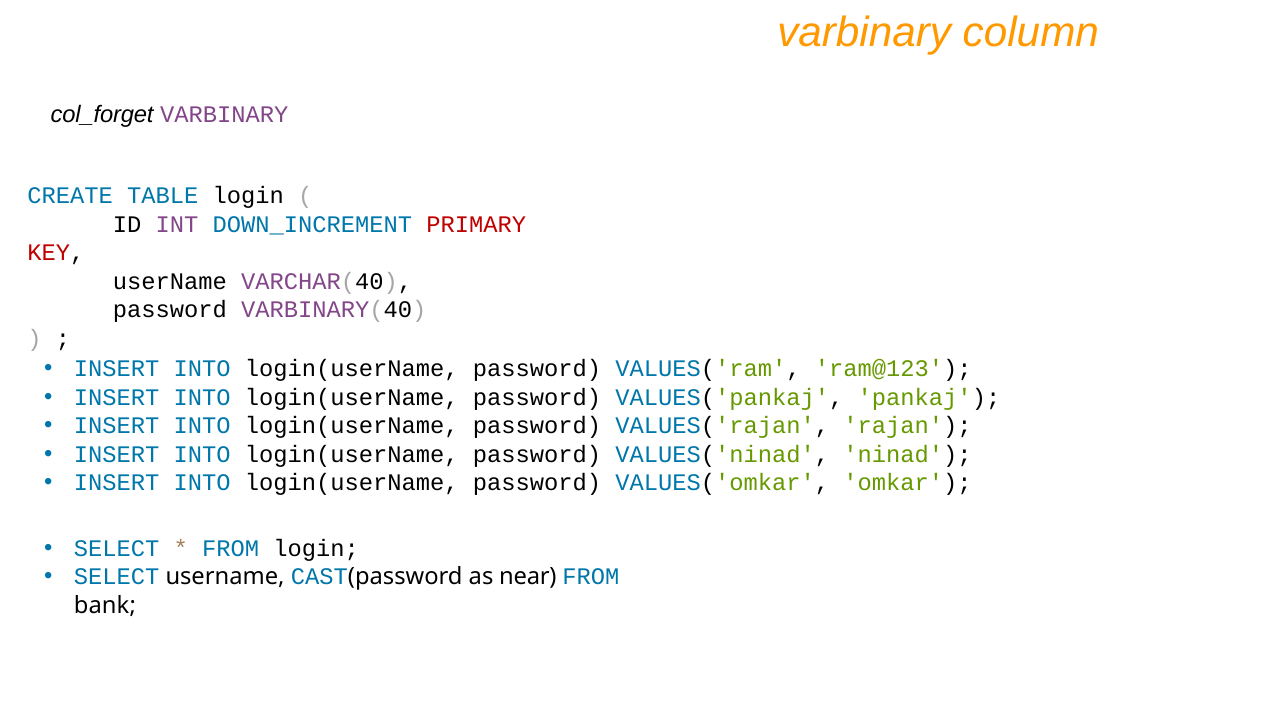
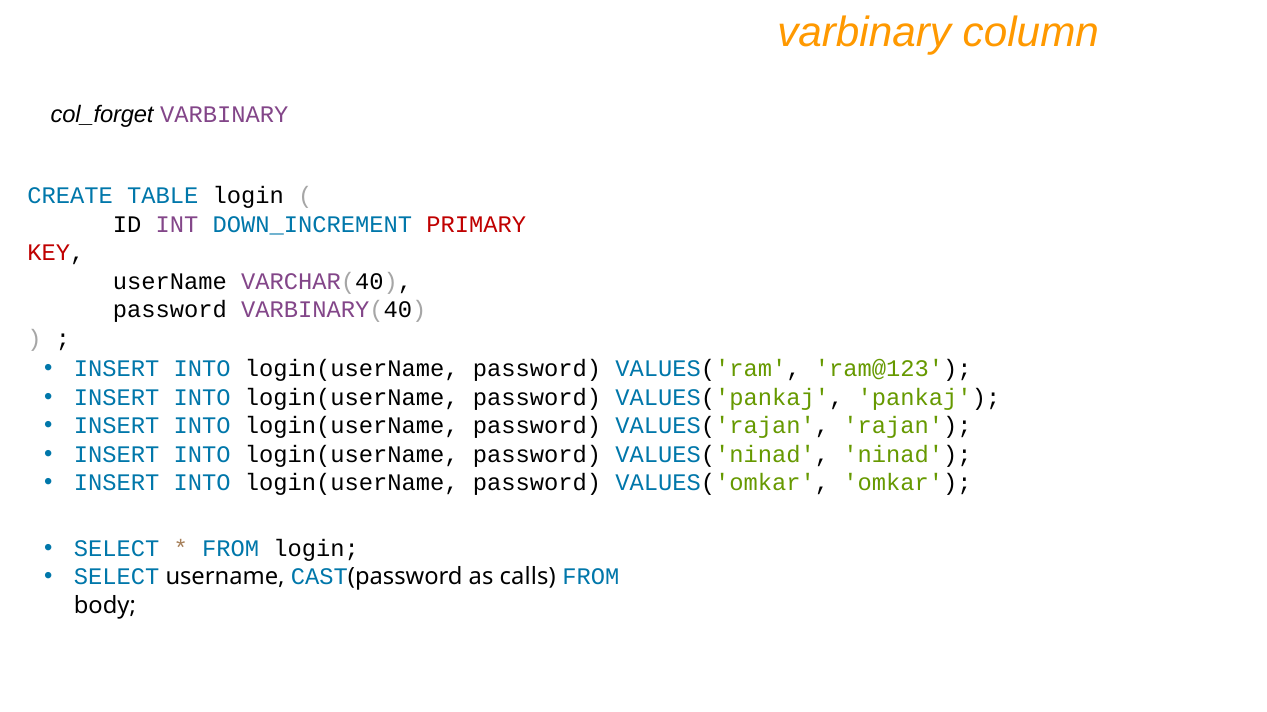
near: near -> calls
bank: bank -> body
